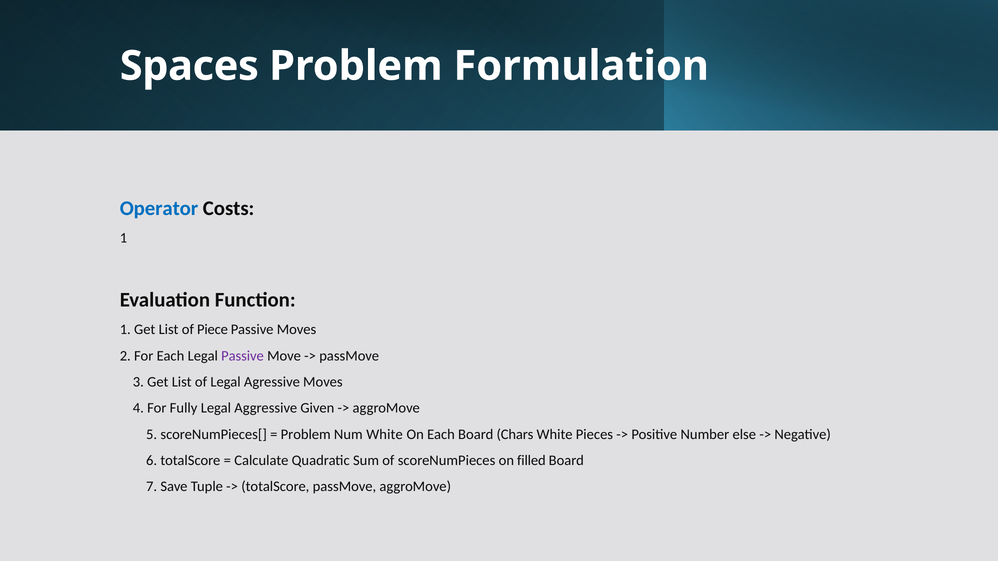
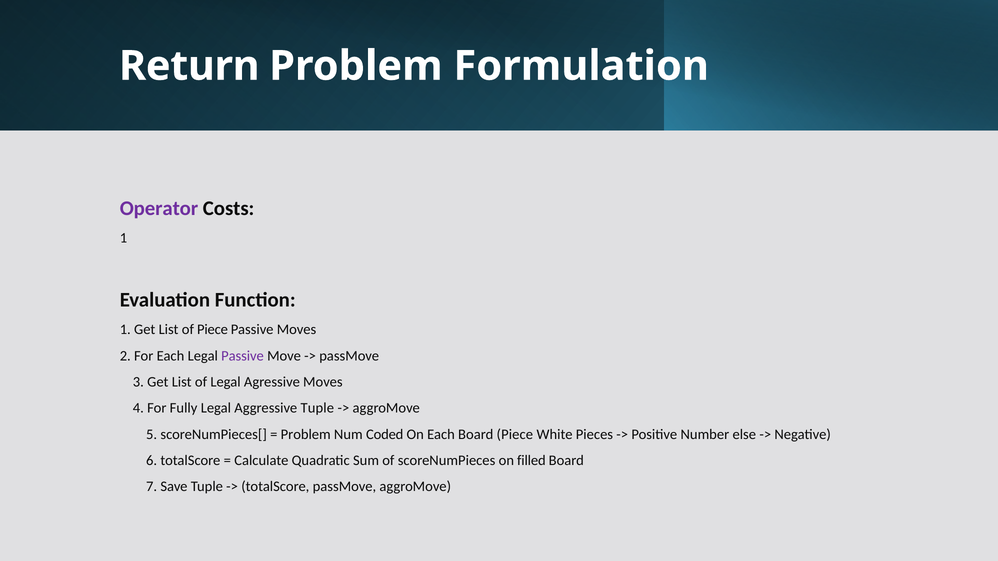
Spaces: Spaces -> Return
Operator colour: blue -> purple
Aggressive Given: Given -> Tuple
Num White: White -> Coded
Board Chars: Chars -> Piece
